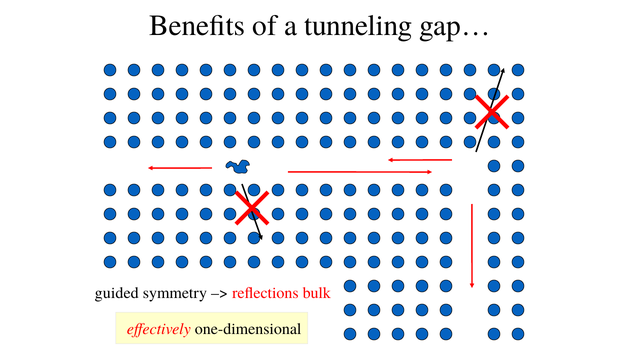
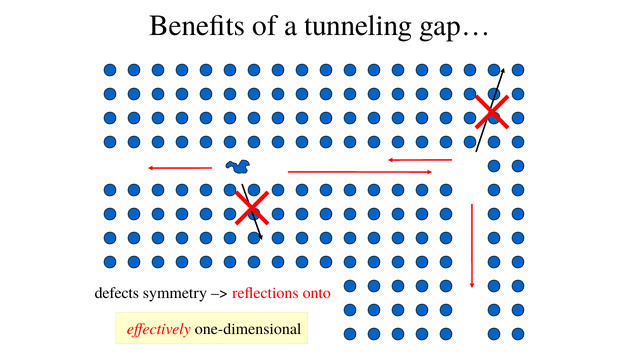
guided: guided -> defects
bulk: bulk -> onto
